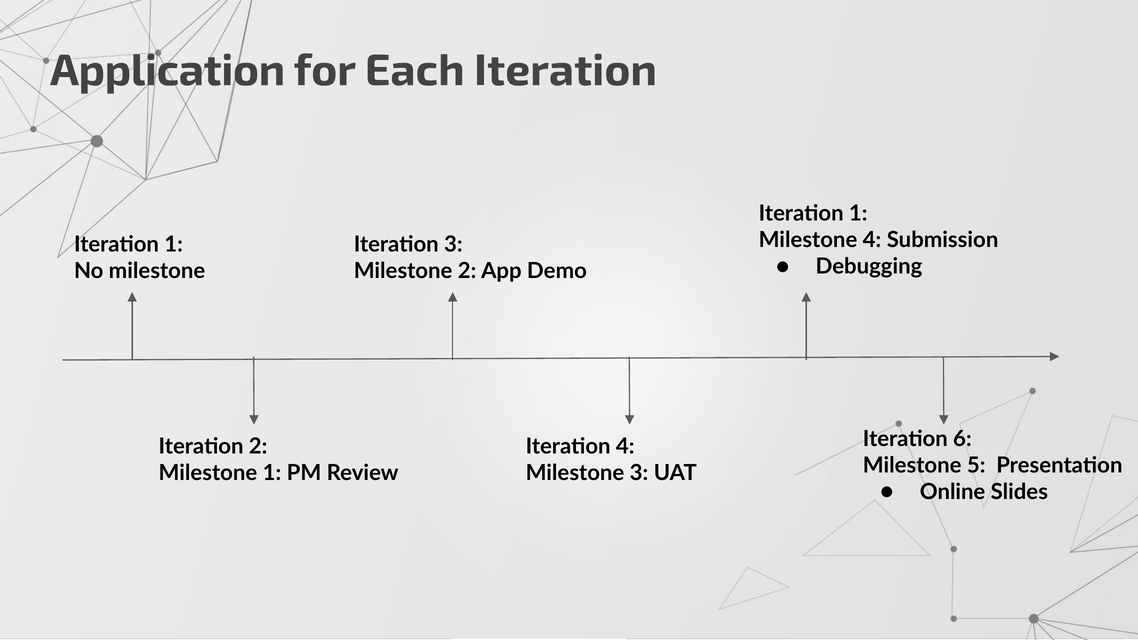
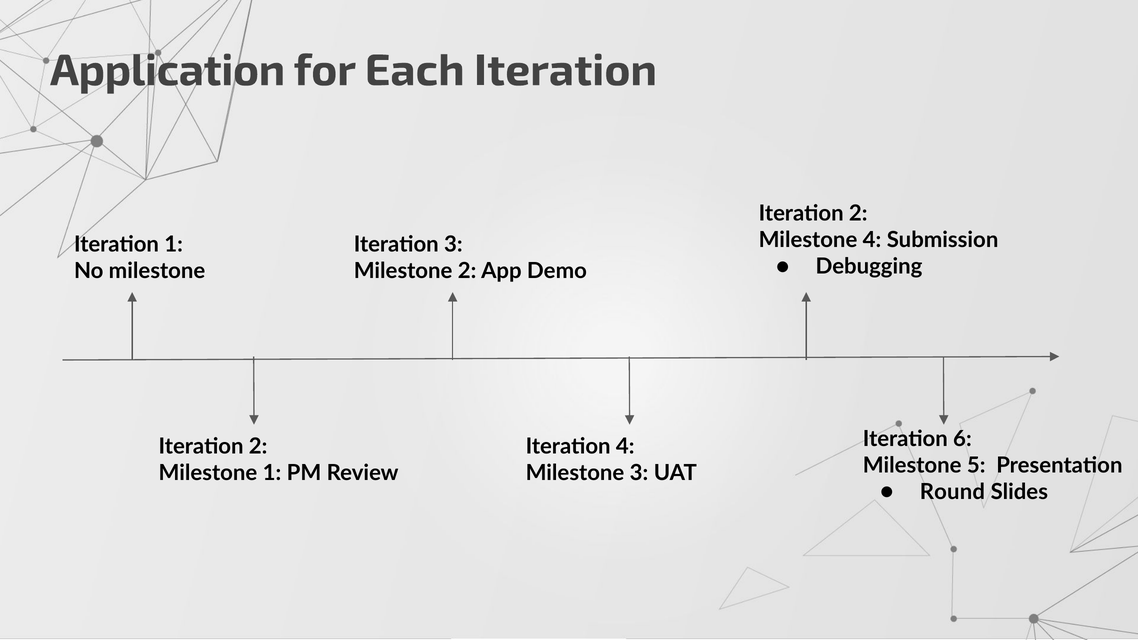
1 at (858, 214): 1 -> 2
Online: Online -> Round
